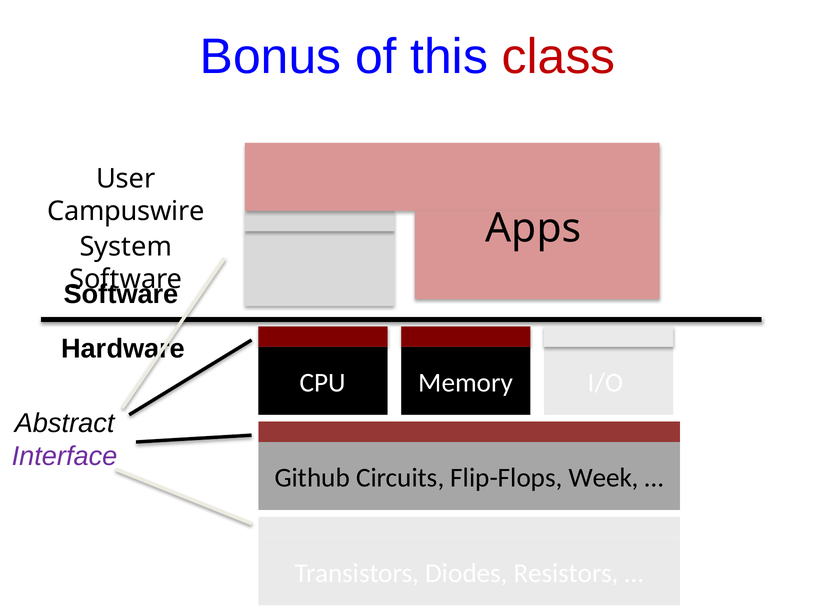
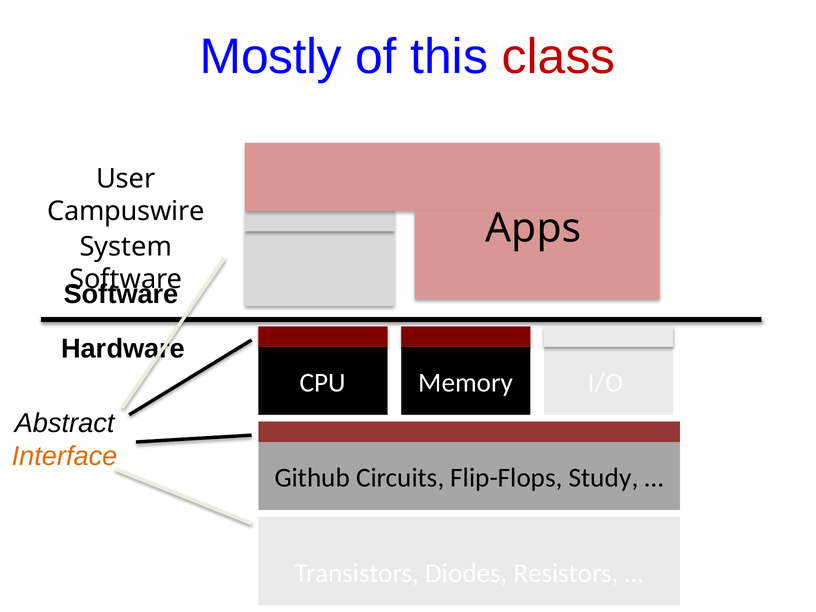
Bonus: Bonus -> Mostly
Interface colour: purple -> orange
Week: Week -> Study
